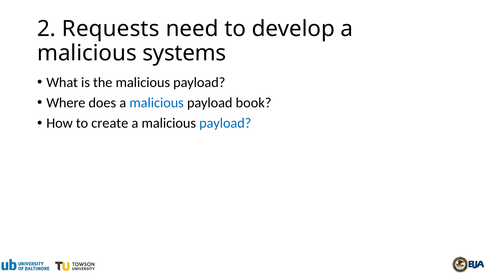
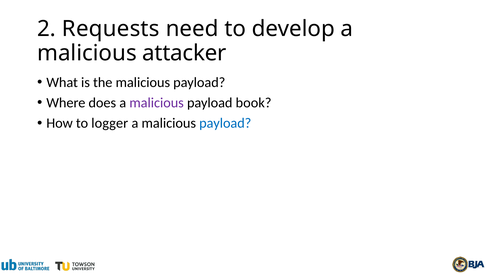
systems: systems -> attacker
malicious at (157, 103) colour: blue -> purple
create: create -> logger
